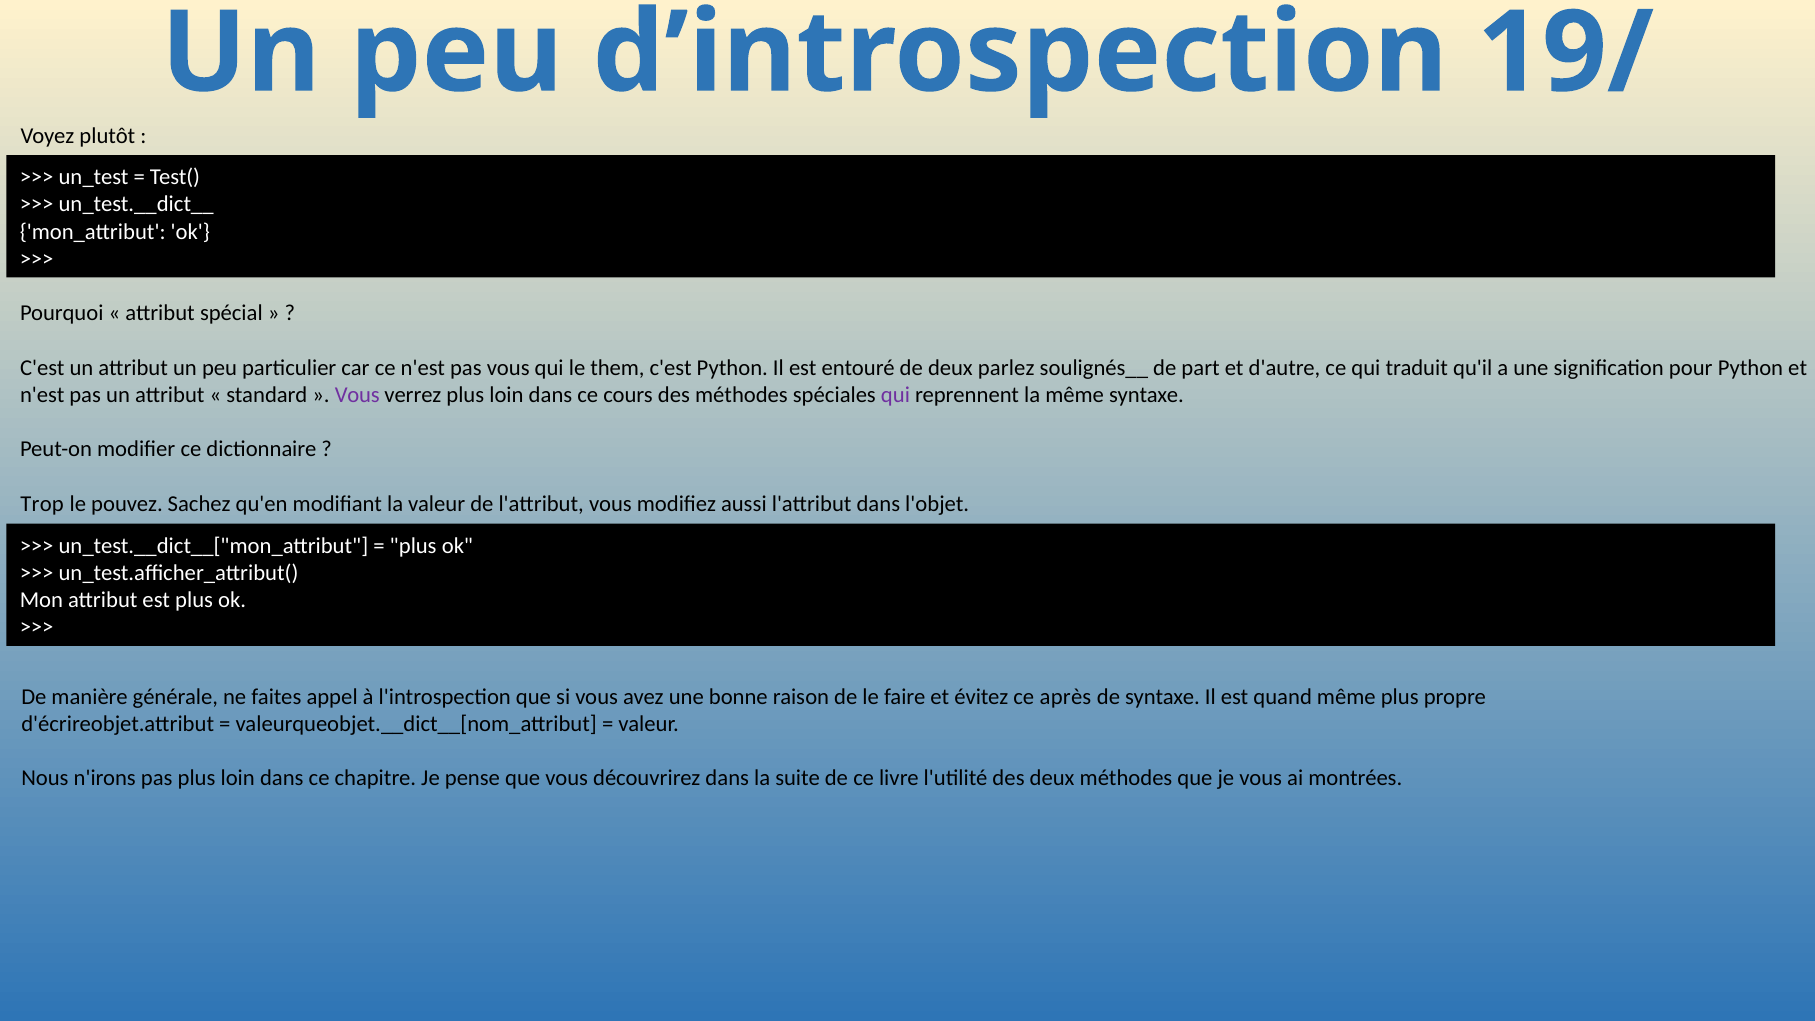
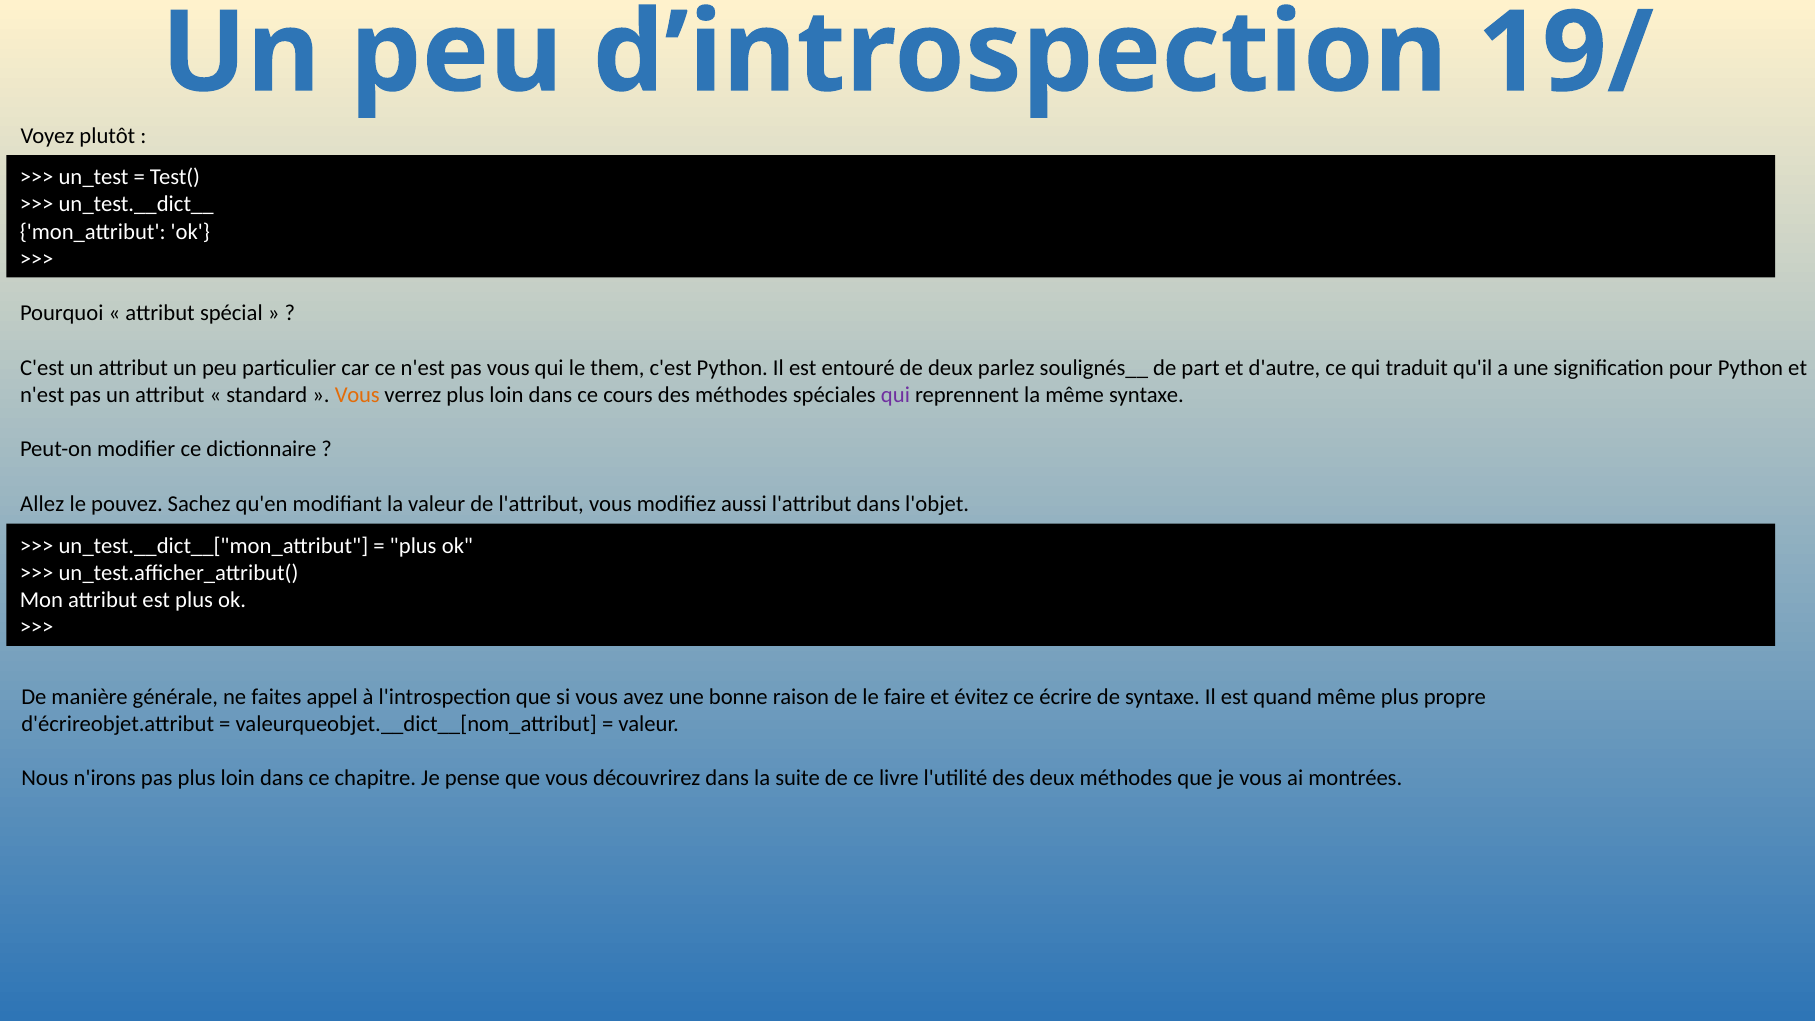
Vous at (357, 395) colour: purple -> orange
Trop: Trop -> Allez
après: après -> écrire
